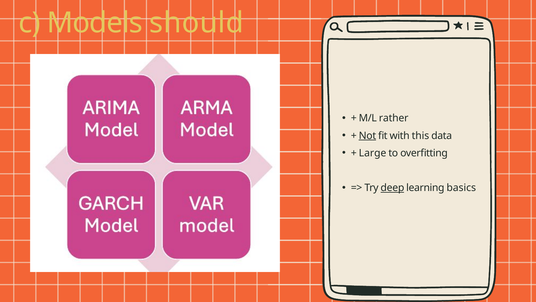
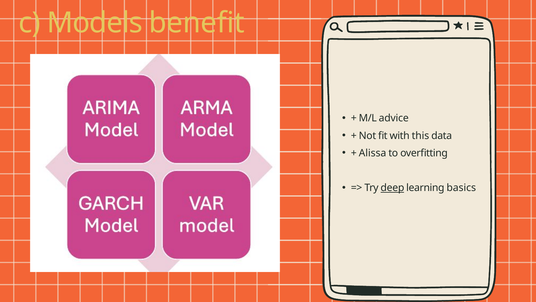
should: should -> benefit
rather: rather -> advice
Not underline: present -> none
Large: Large -> Alissa
